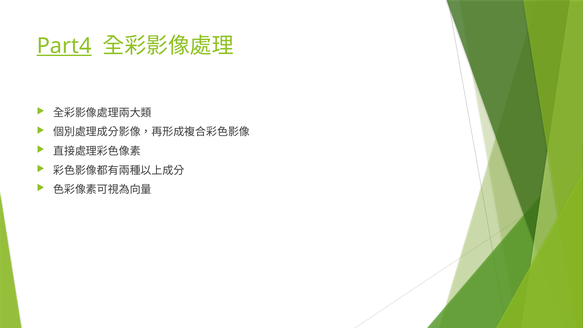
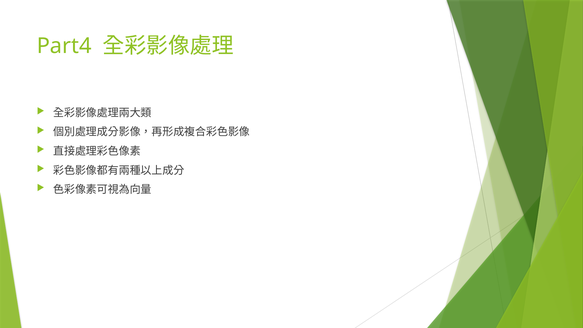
Part4 underline: present -> none
